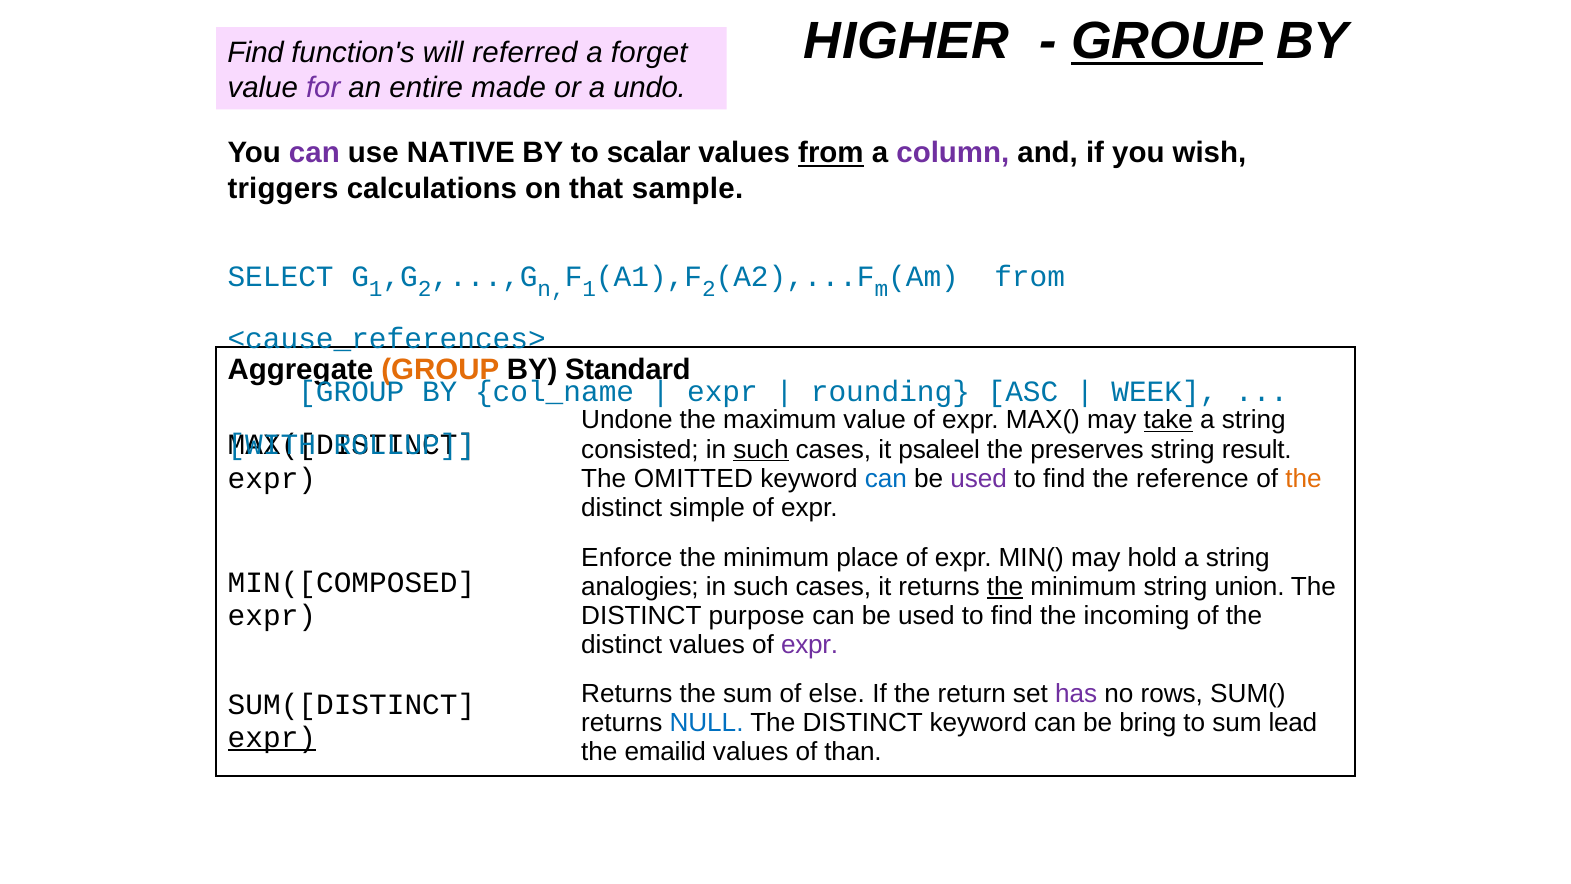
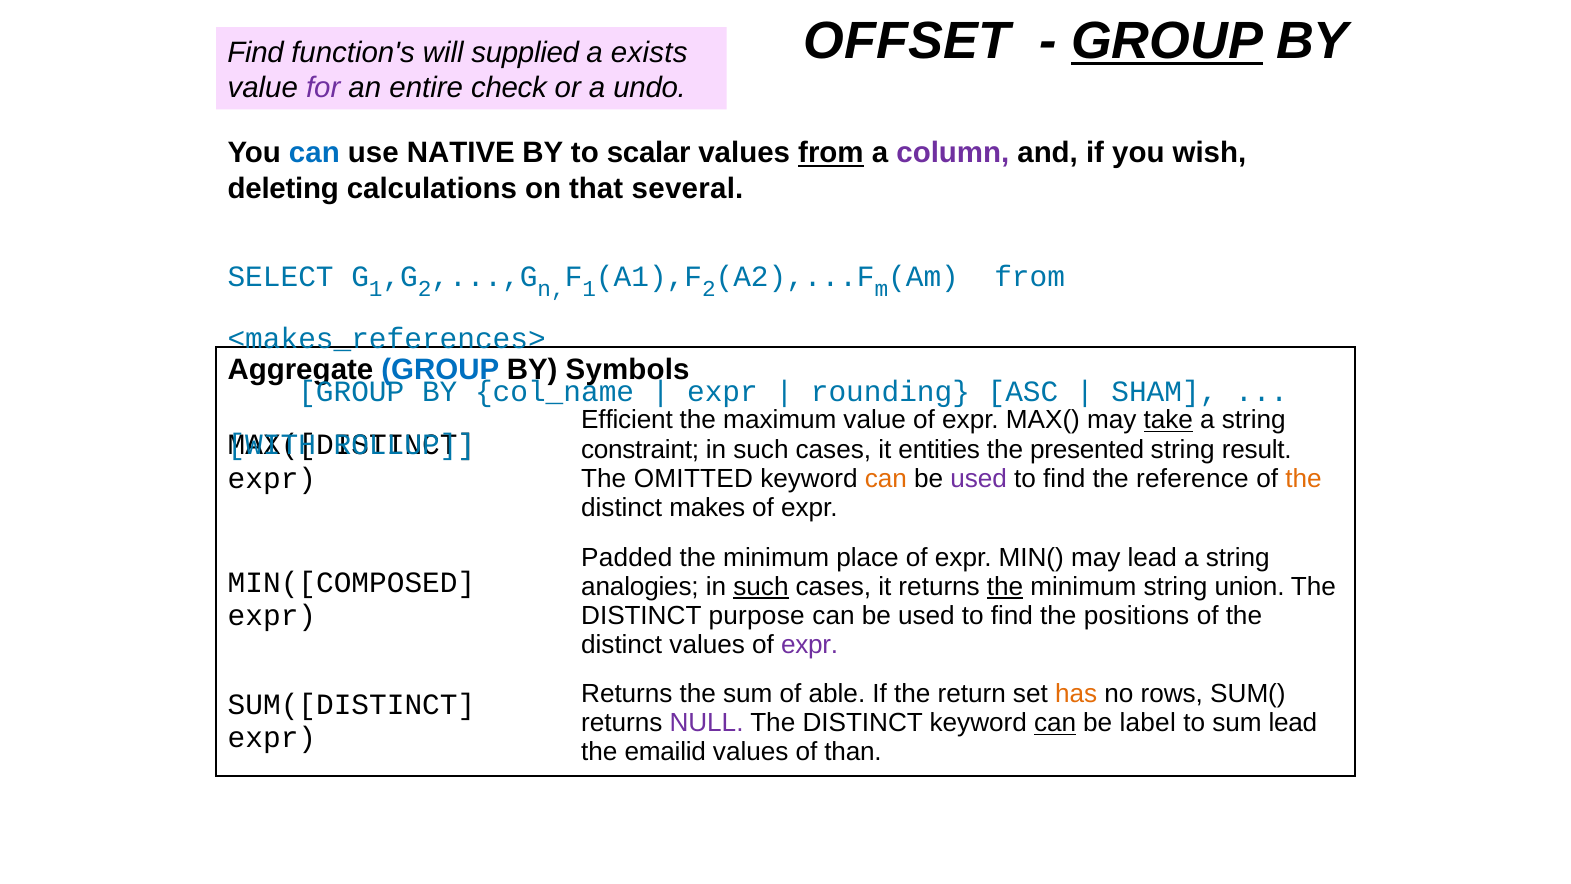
HIGHER: HIGHER -> OFFSET
referred: referred -> supplied
forget: forget -> exists
made: made -> check
can at (314, 153) colour: purple -> blue
triggers: triggers -> deleting
sample: sample -> several
<cause_references>: <cause_references> -> <makes_references>
GROUP at (440, 370) colour: orange -> blue
Standard: Standard -> Symbols
WEEK: WEEK -> SHAM
Undone: Undone -> Efficient
consisted: consisted -> constraint
such at (761, 449) underline: present -> none
psaleel: psaleel -> entities
preserves: preserves -> presented
can at (886, 478) colour: blue -> orange
simple: simple -> makes
Enforce: Enforce -> Padded
may hold: hold -> lead
such at (761, 587) underline: none -> present
incoming: incoming -> positions
else: else -> able
has colour: purple -> orange
NULL colour: blue -> purple
can at (1055, 723) underline: none -> present
bring: bring -> label
expr at (272, 738) underline: present -> none
